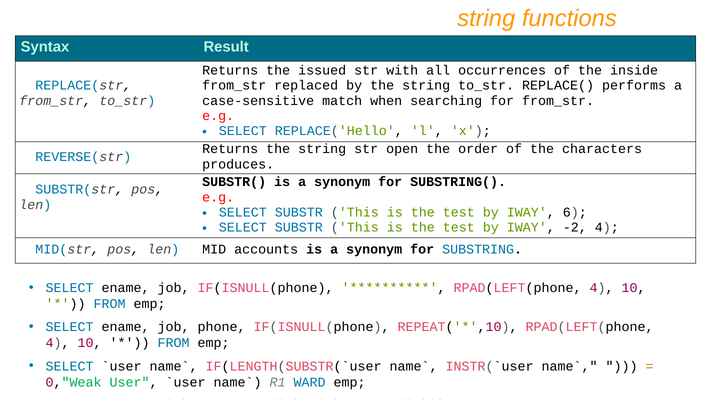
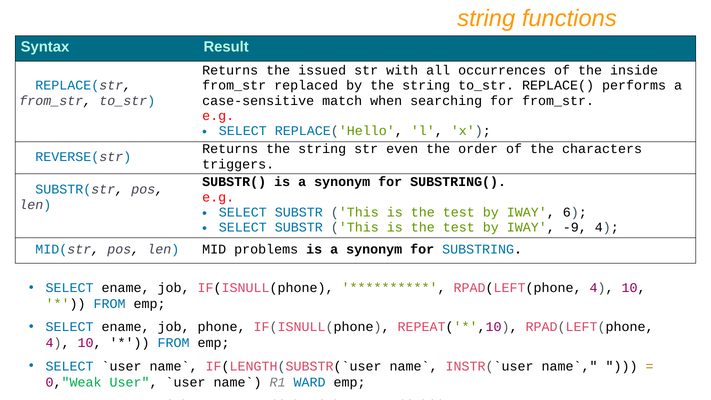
open: open -> even
produces: produces -> triggers
-2: -2 -> -9
accounts: accounts -> problems
